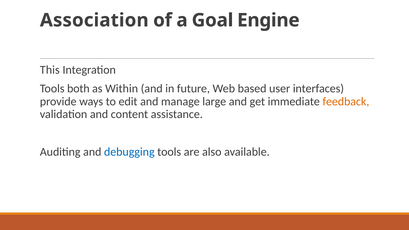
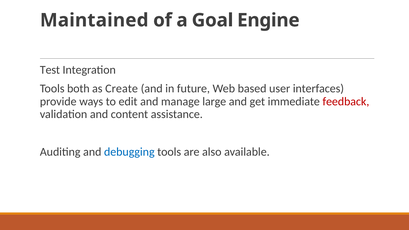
Association: Association -> Maintained
This: This -> Test
Within: Within -> Create
feedback colour: orange -> red
